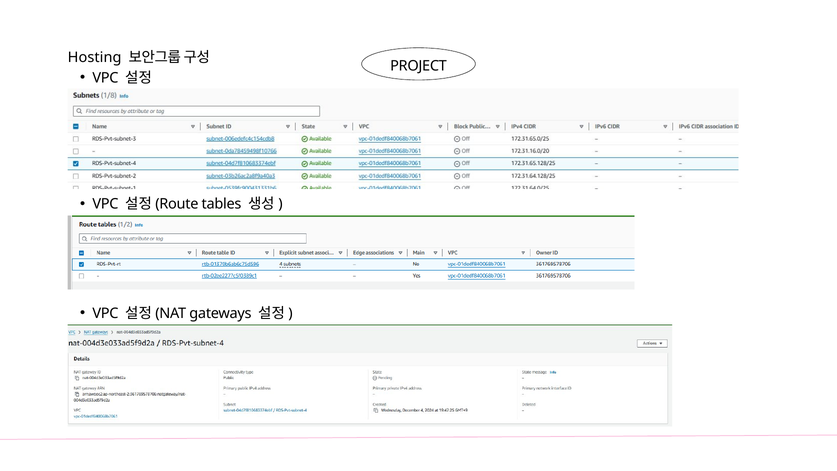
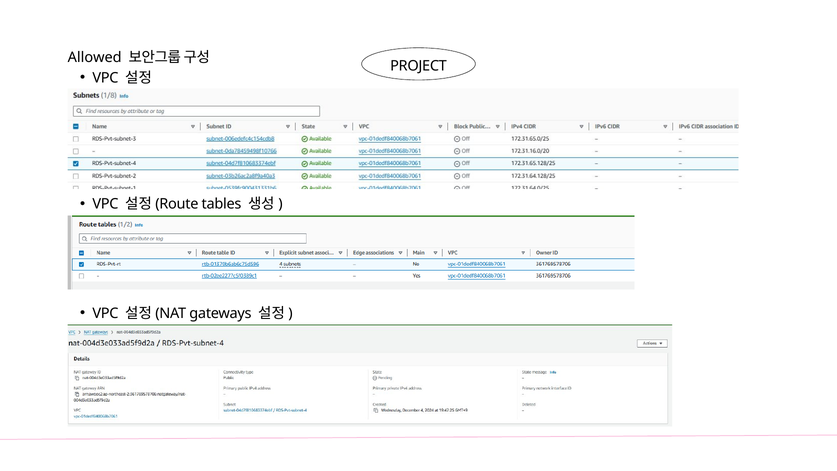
Hosting: Hosting -> Allowed
